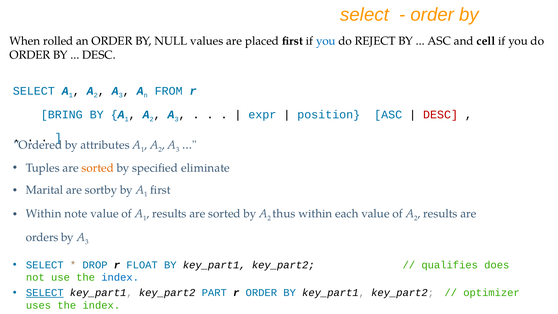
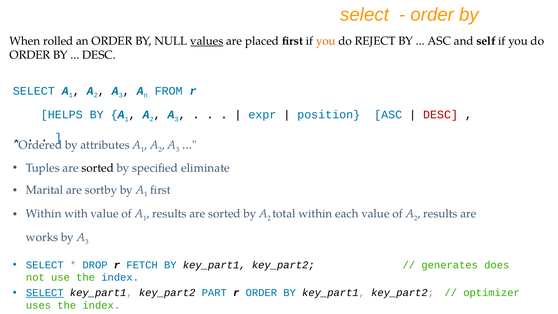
values underline: none -> present
you at (326, 41) colour: blue -> orange
cell: cell -> self
BRING: BRING -> HELPS
sorted at (98, 168) colour: orange -> black
note: note -> with
thus: thus -> total
orders: orders -> works
FLOAT: FLOAT -> FETCH
qualifies: qualifies -> generates
